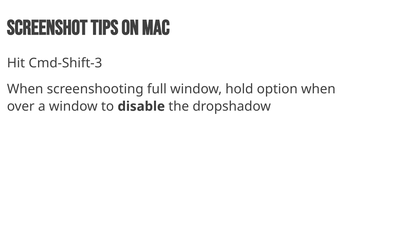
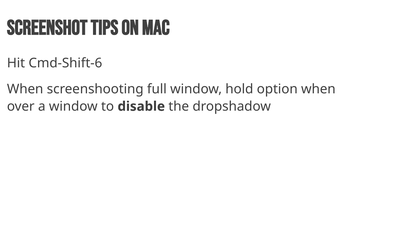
Cmd-Shift-3: Cmd-Shift-3 -> Cmd-Shift-6
